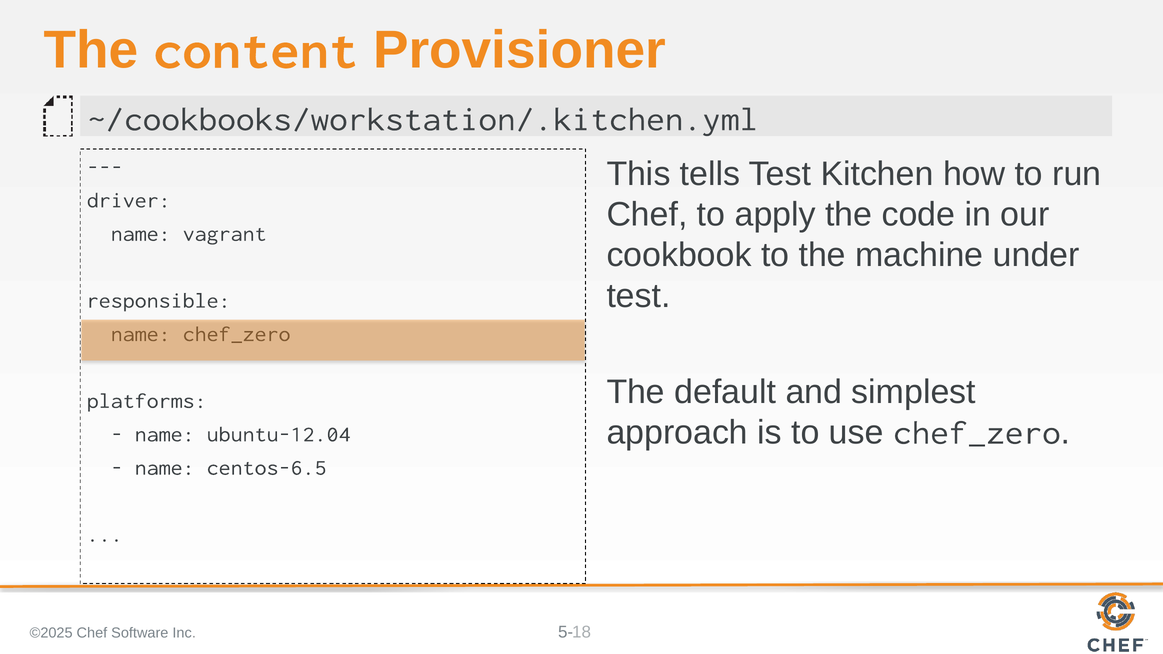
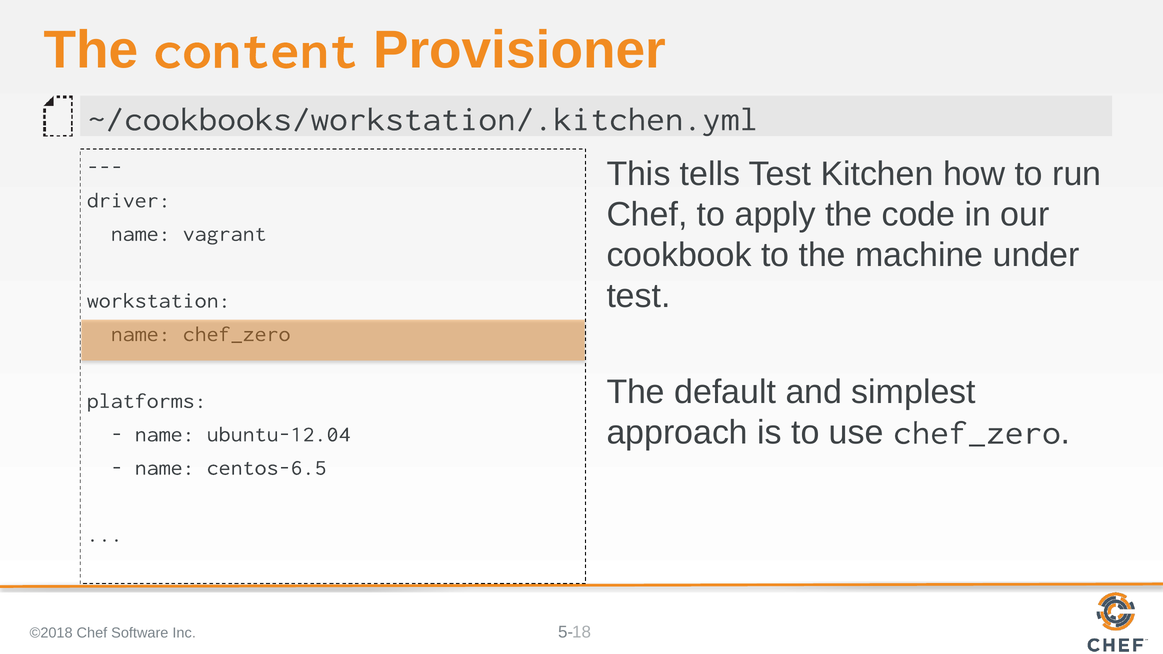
responsible: responsible -> workstation
©2025: ©2025 -> ©2018
